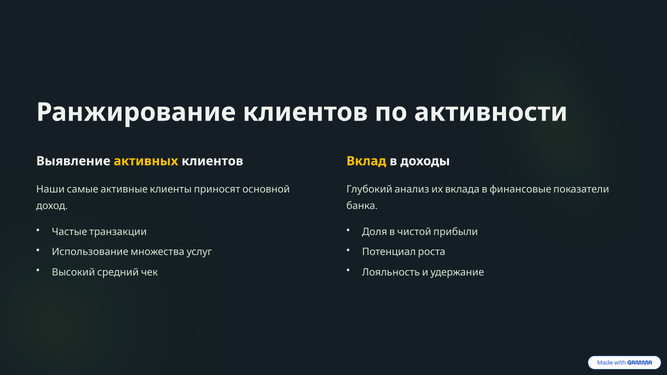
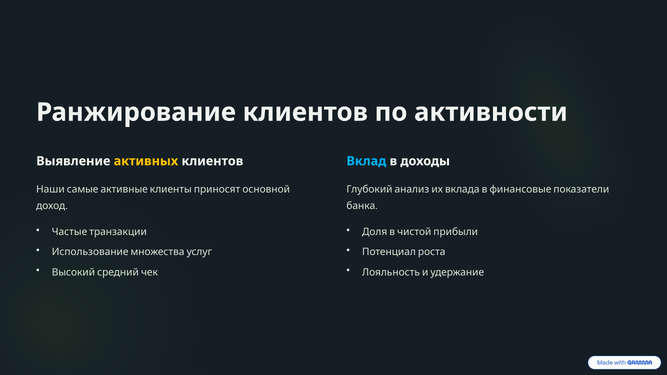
Вклад colour: yellow -> light blue
